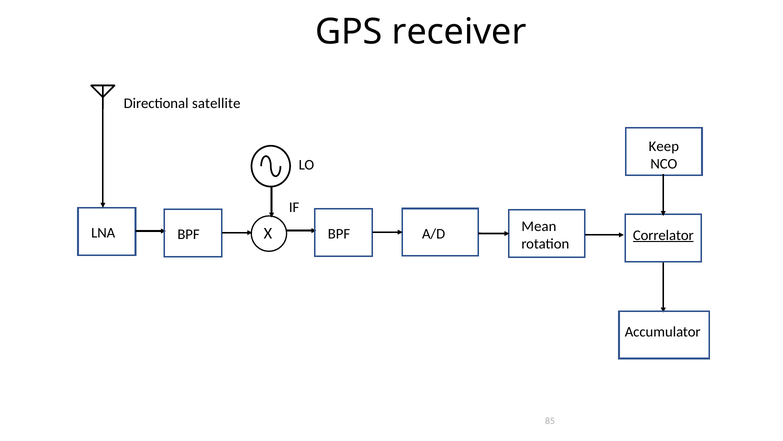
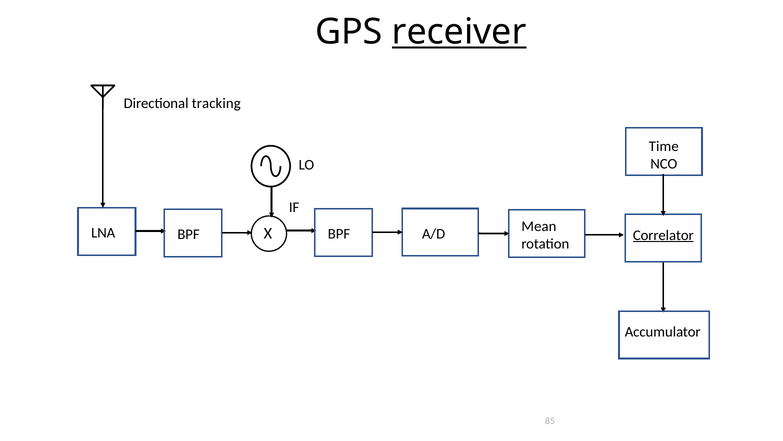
receiver underline: none -> present
satellite: satellite -> tracking
Keep: Keep -> Time
